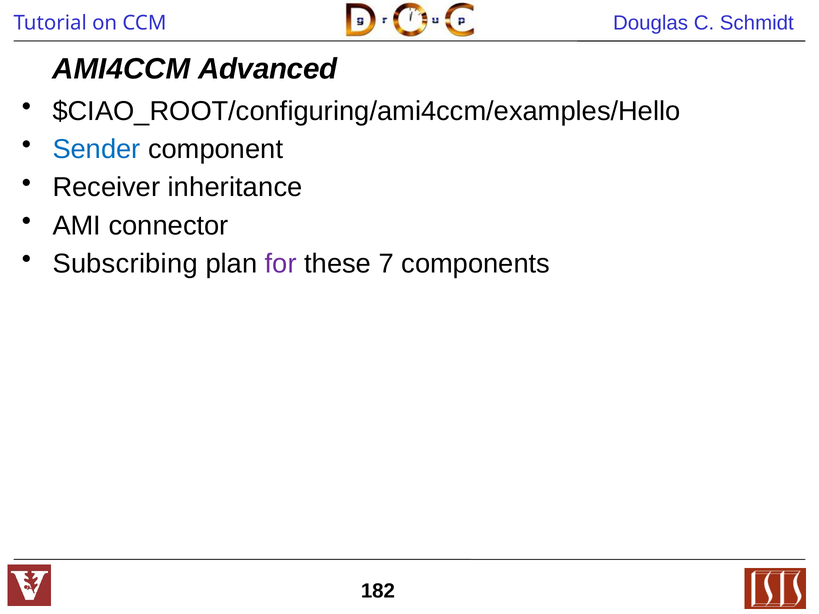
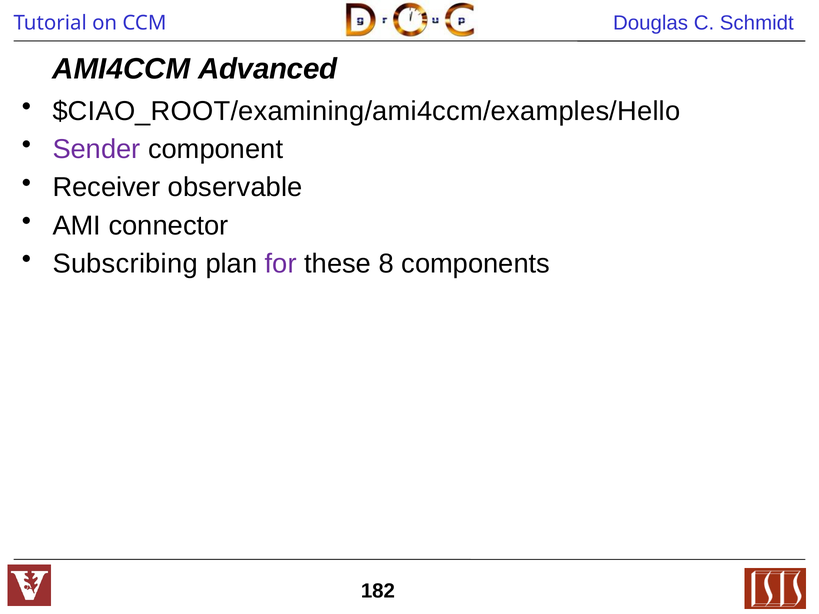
$CIAO_ROOT/configuring/ami4ccm/examples/Hello: $CIAO_ROOT/configuring/ami4ccm/examples/Hello -> $CIAO_ROOT/examining/ami4ccm/examples/Hello
Sender colour: blue -> purple
inheritance: inheritance -> observable
7: 7 -> 8
